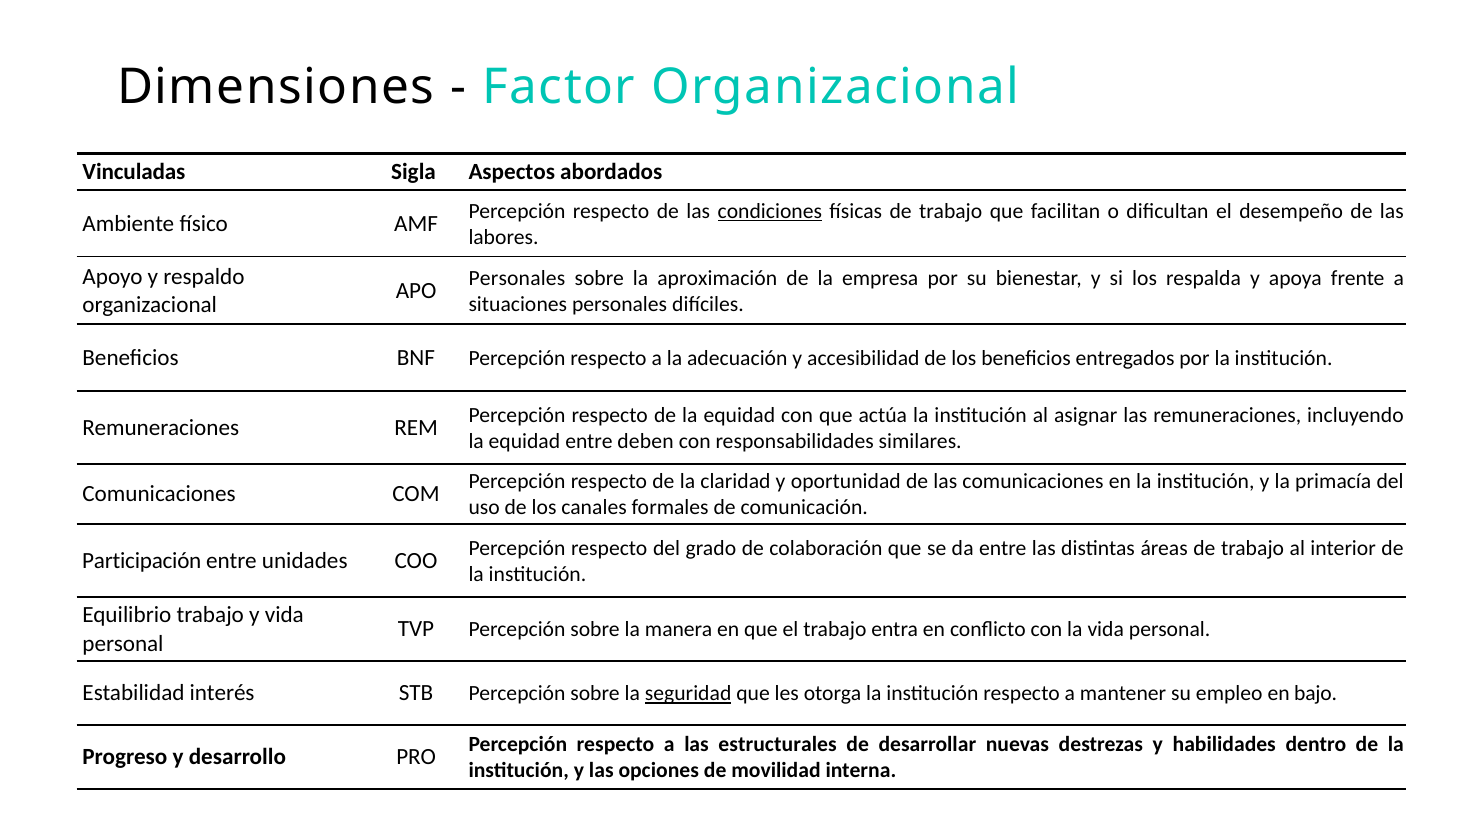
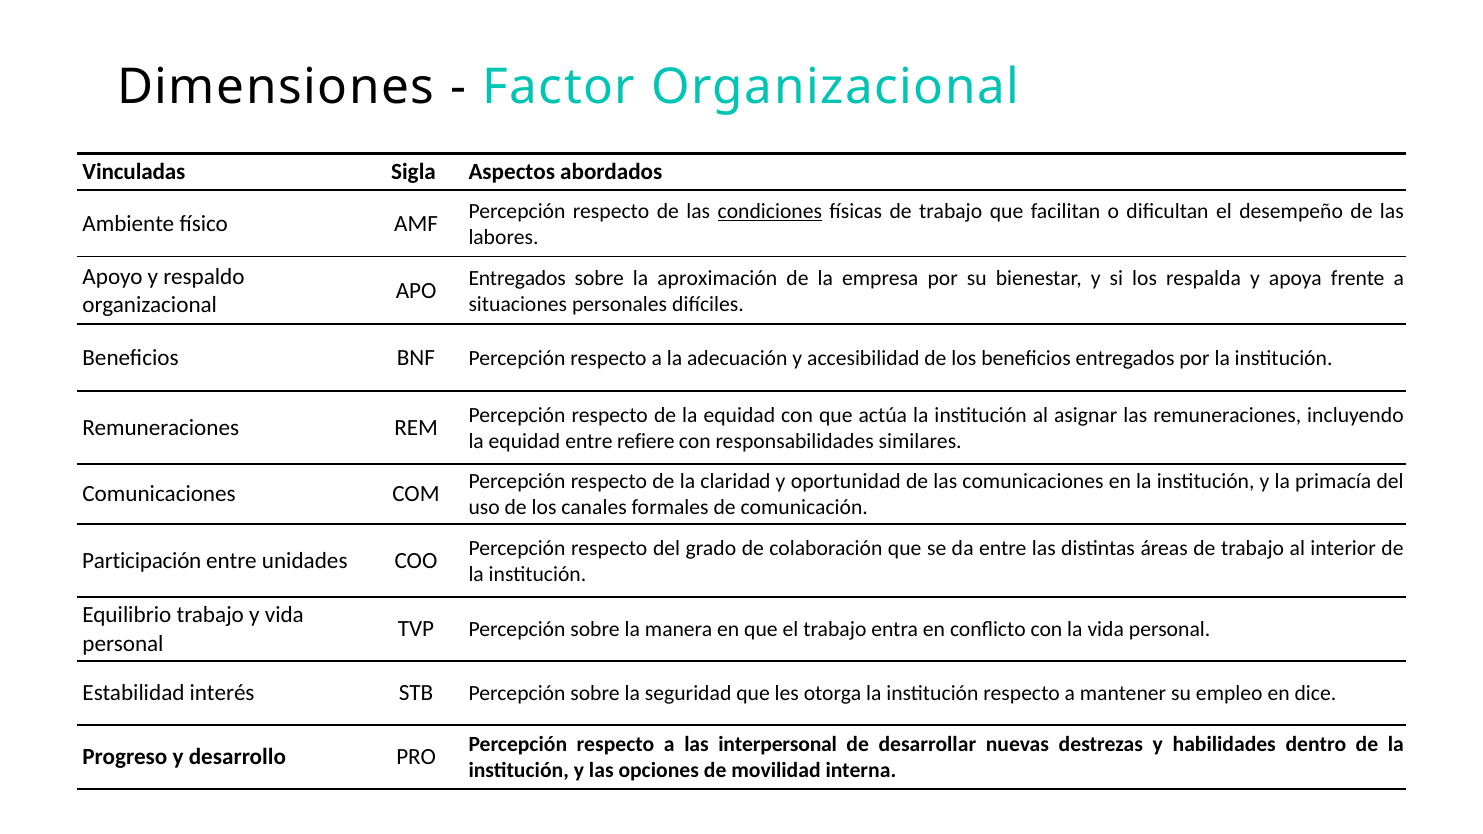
Personales at (517, 278): Personales -> Entregados
deben: deben -> refiere
seguridad underline: present -> none
bajo: bajo -> dice
estructurales: estructurales -> interpersonal
